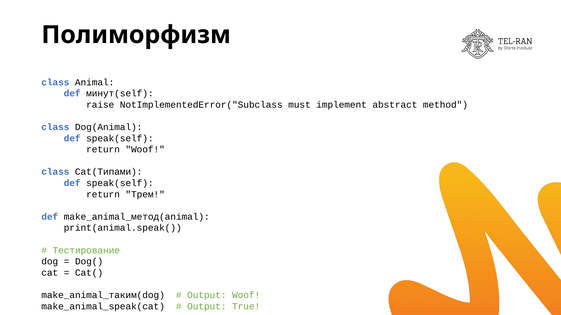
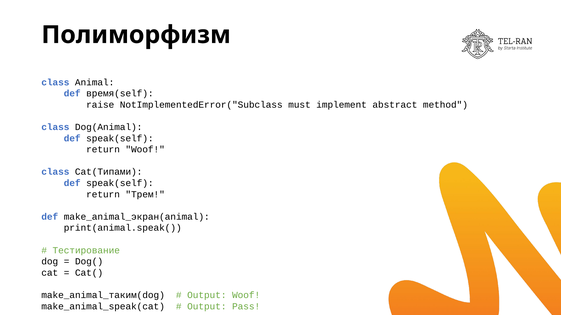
минут(self: минут(self -> время(self
make_animal_метод(animal: make_animal_метод(animal -> make_animal_экран(animal
True: True -> Pass
